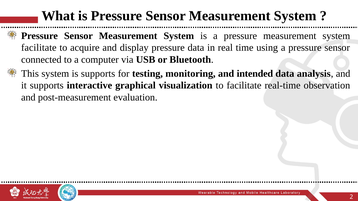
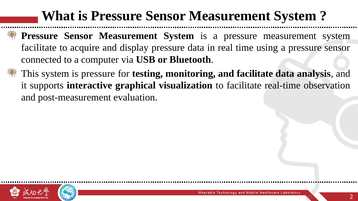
system is supports: supports -> pressure
and intended: intended -> facilitate
